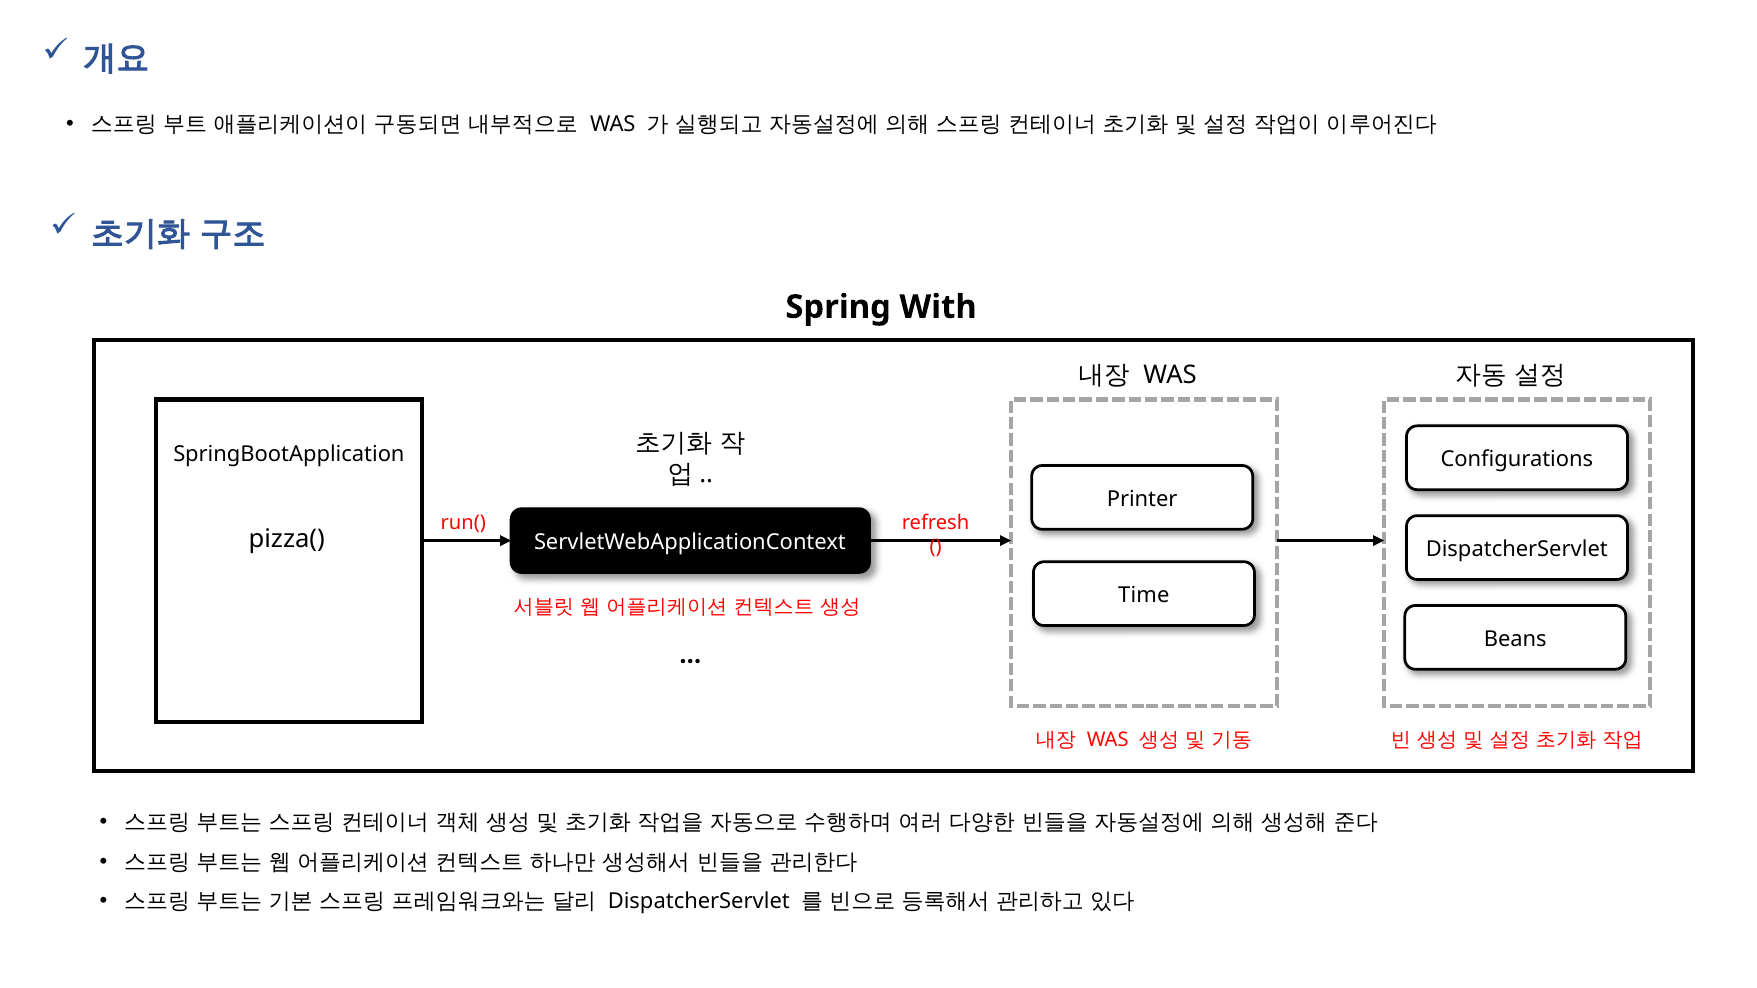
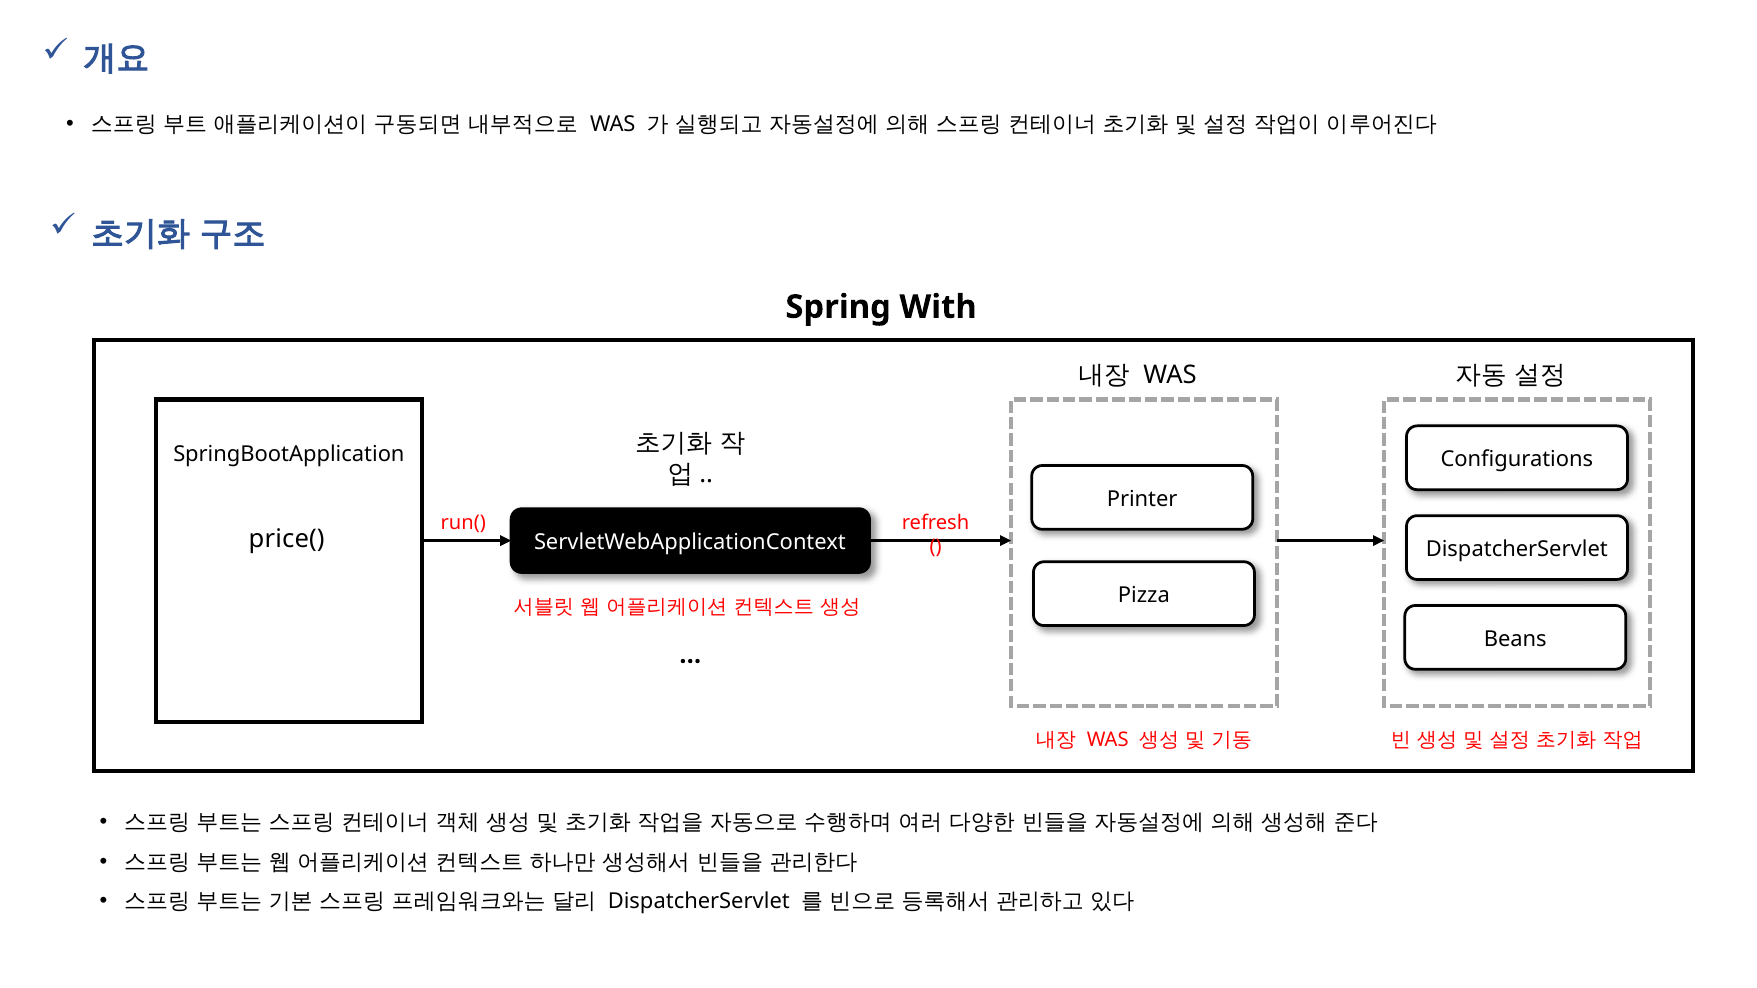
pizza(: pizza( -> price(
Time: Time -> Pizza
